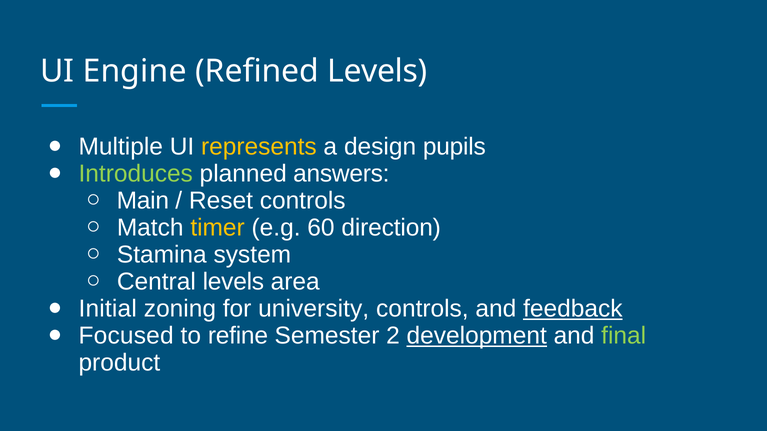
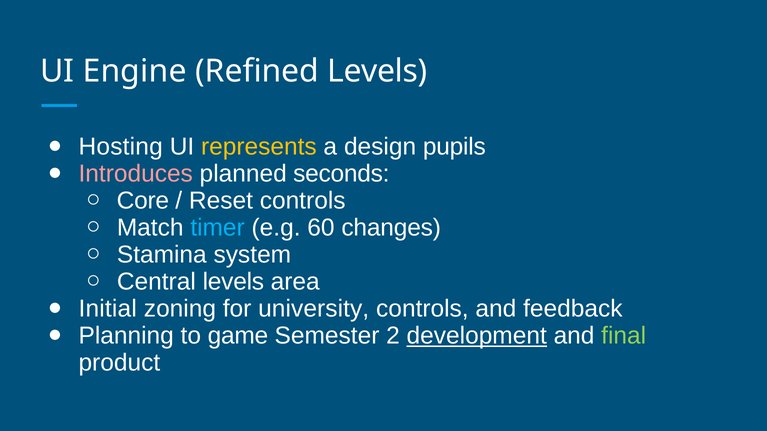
Multiple: Multiple -> Hosting
Introduces colour: light green -> pink
answers: answers -> seconds
Main: Main -> Core
timer colour: yellow -> light blue
direction: direction -> changes
feedback underline: present -> none
Focused: Focused -> Planning
refine: refine -> game
